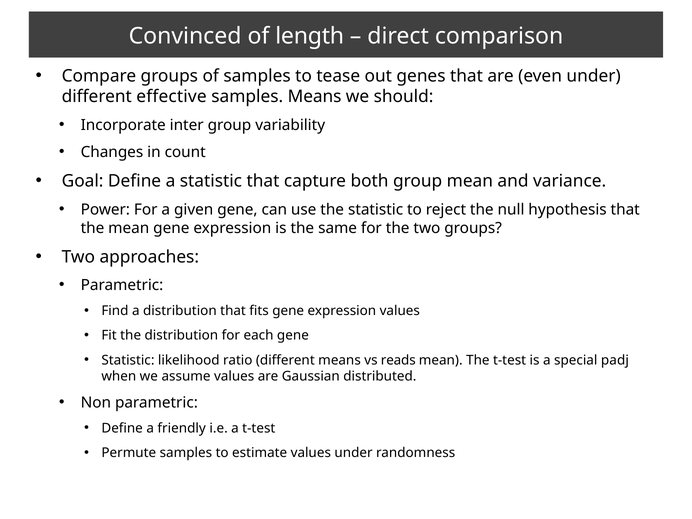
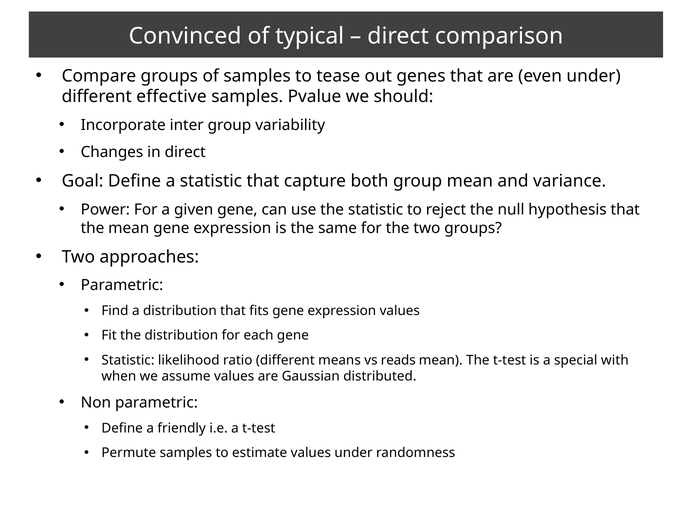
length: length -> typical
samples Means: Means -> Pvalue
in count: count -> direct
padj: padj -> with
